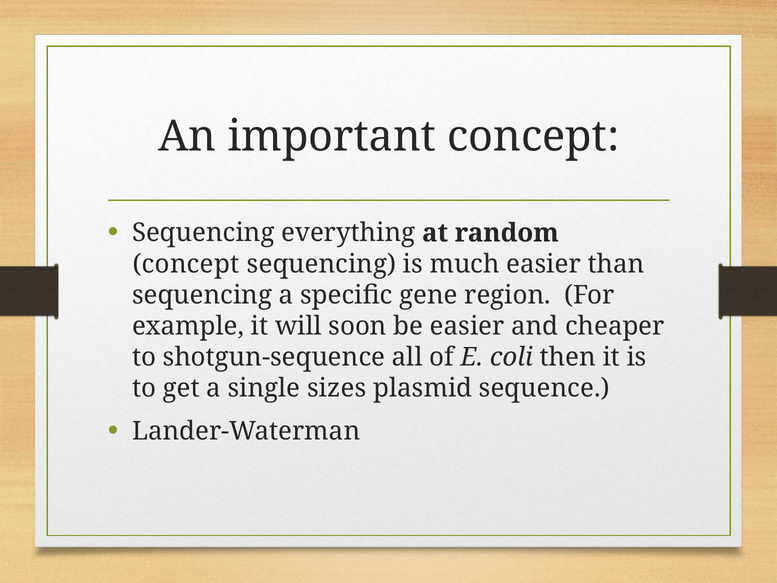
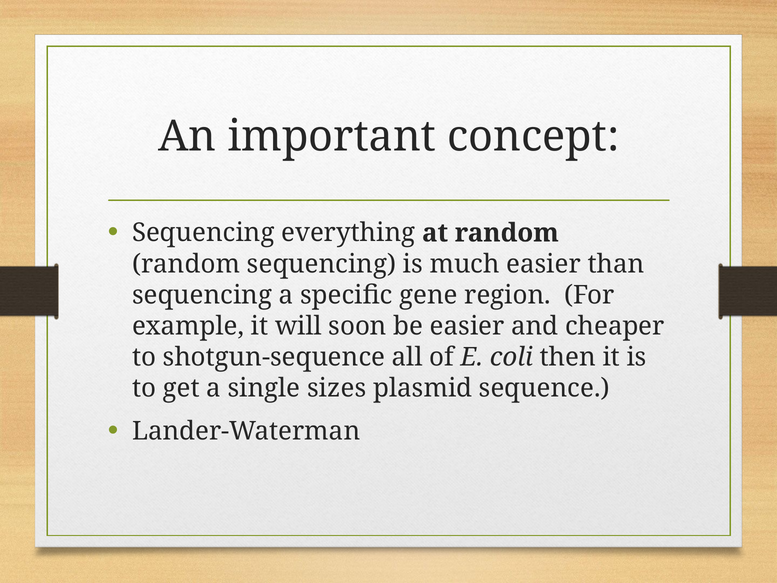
concept at (186, 264): concept -> random
